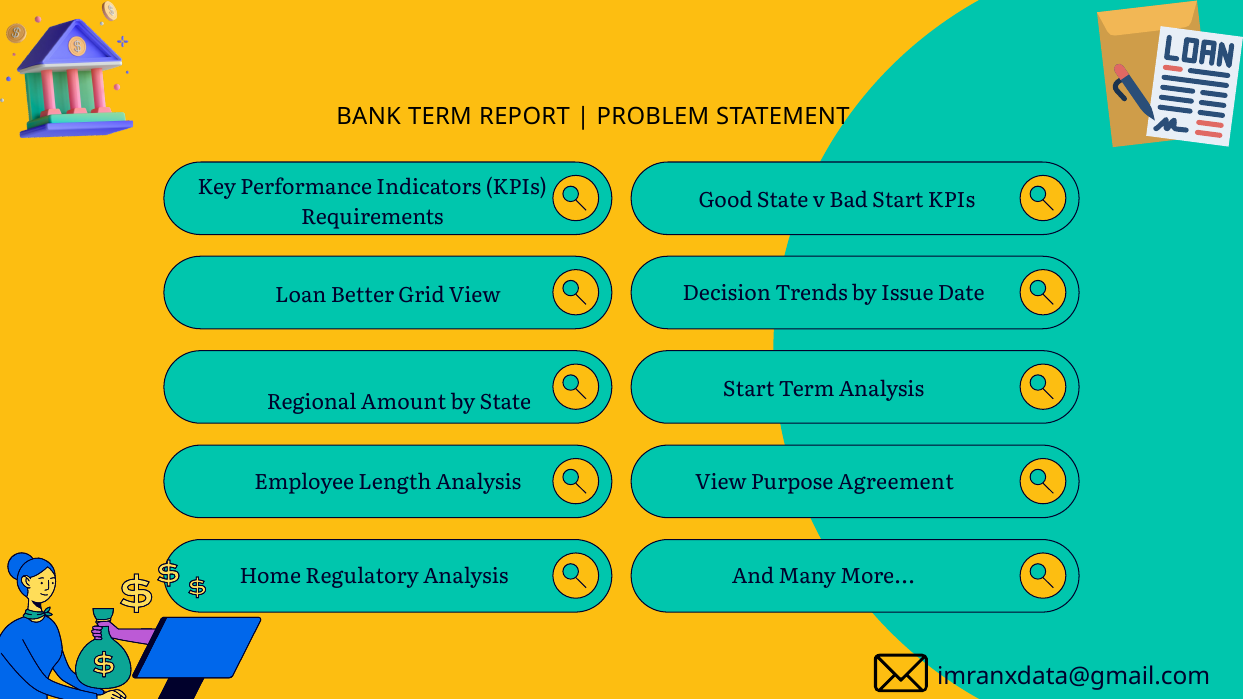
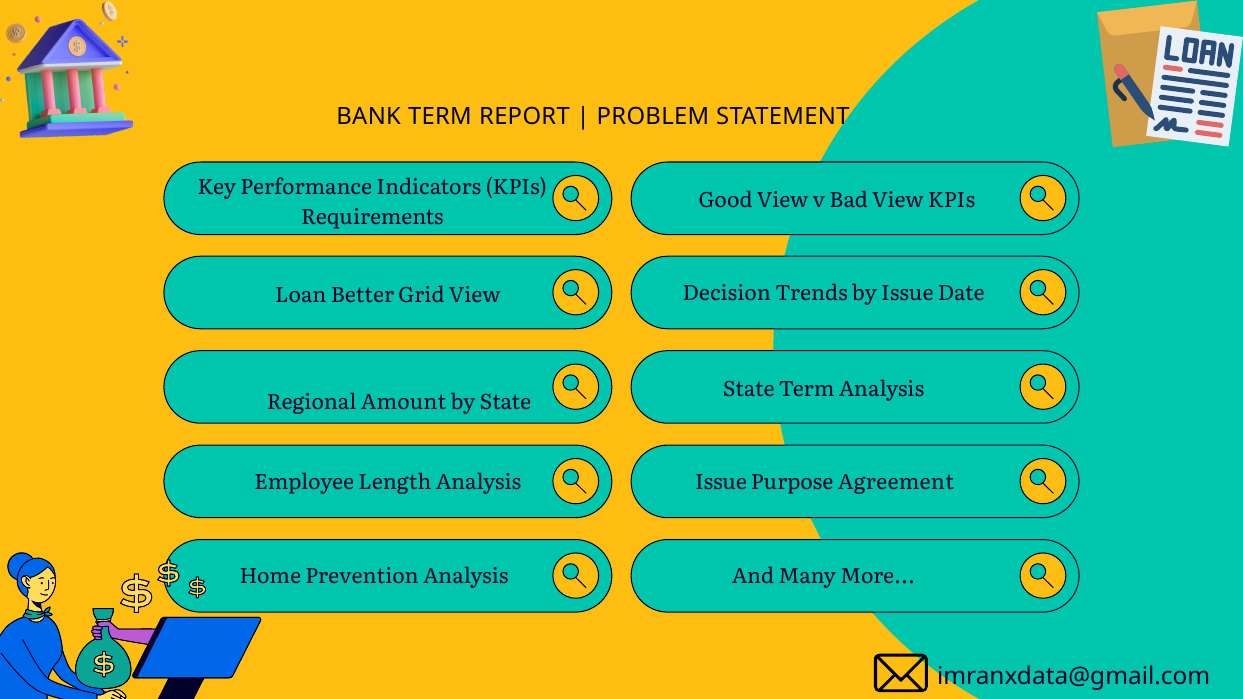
Good State: State -> View
Bad Start: Start -> View
Start at (749, 390): Start -> State
Analysis View: View -> Issue
Regulatory: Regulatory -> Prevention
